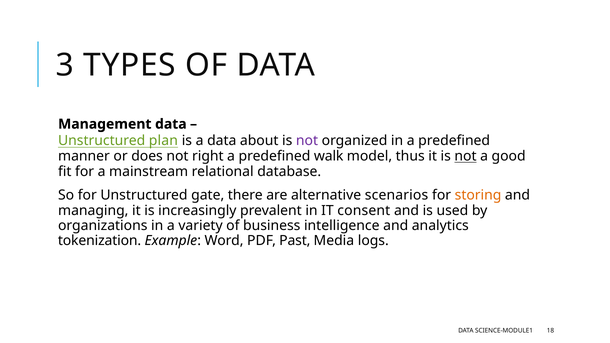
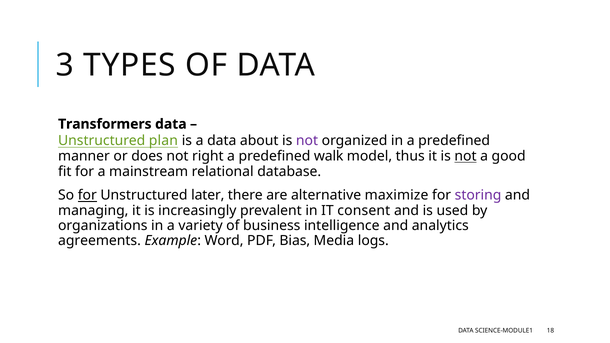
Management: Management -> Transformers
for at (87, 195) underline: none -> present
gate: gate -> later
scenarios: scenarios -> maximize
storing colour: orange -> purple
tokenization: tokenization -> agreements
Past: Past -> Bias
